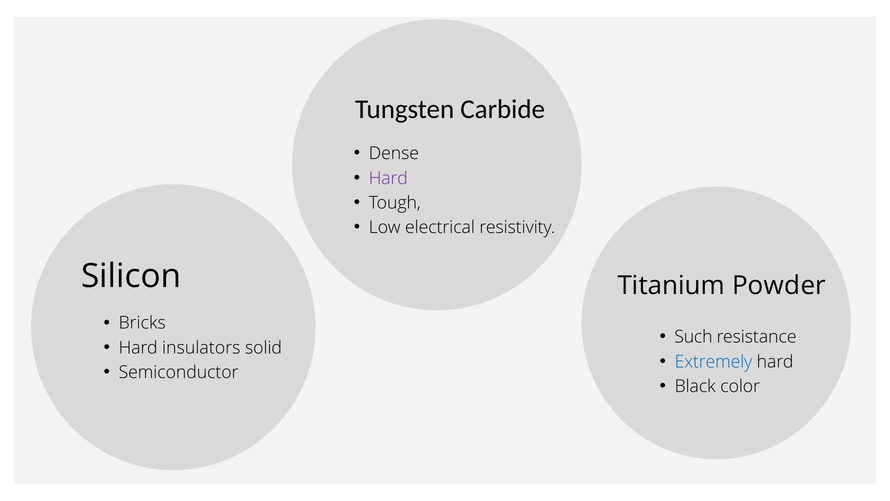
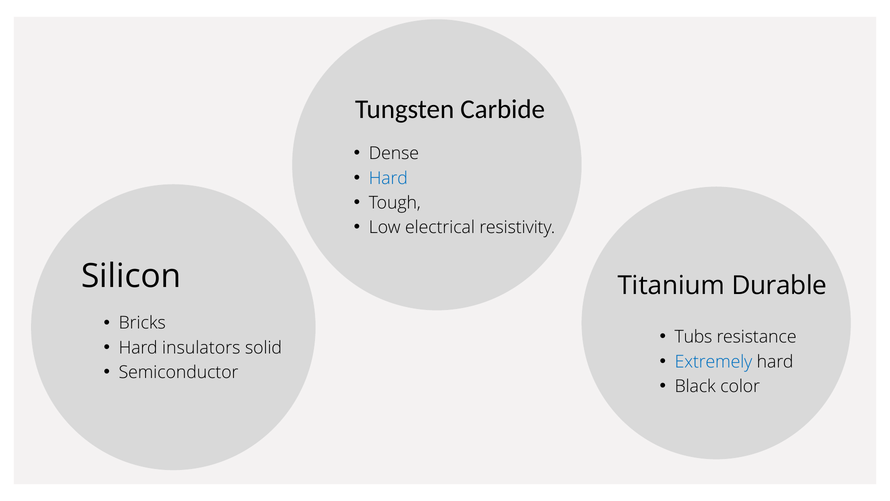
Hard at (388, 178) colour: purple -> blue
Powder: Powder -> Durable
Such: Such -> Tubs
